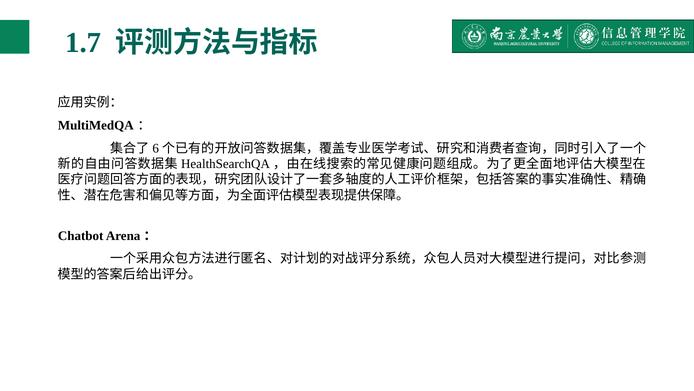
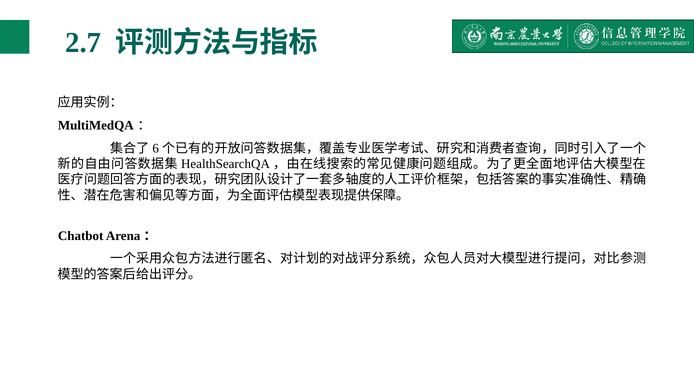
1.7: 1.7 -> 2.7
